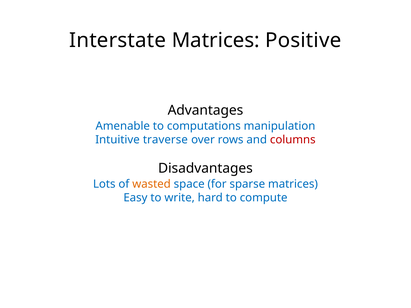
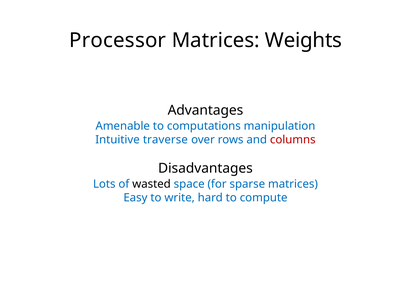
Interstate: Interstate -> Processor
Positive: Positive -> Weights
wasted colour: orange -> black
